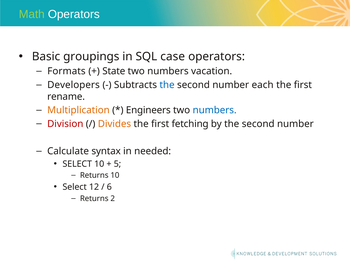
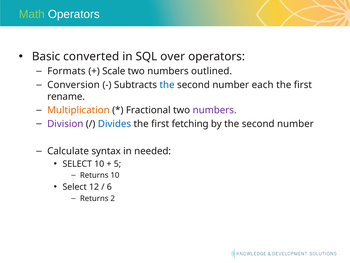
groupings: groupings -> converted
case: case -> over
State: State -> Scale
vacation: vacation -> outlined
Developers: Developers -> Conversion
Engineers: Engineers -> Fractional
numbers at (215, 110) colour: blue -> purple
Division colour: red -> purple
Divides colour: orange -> blue
